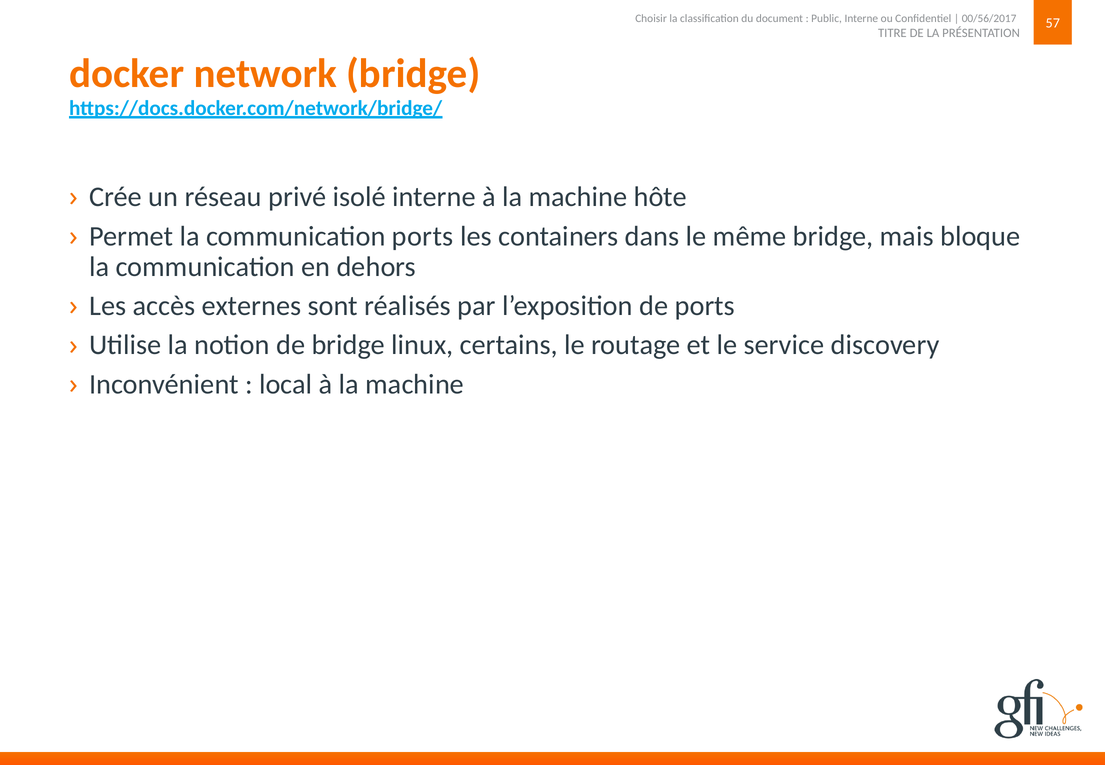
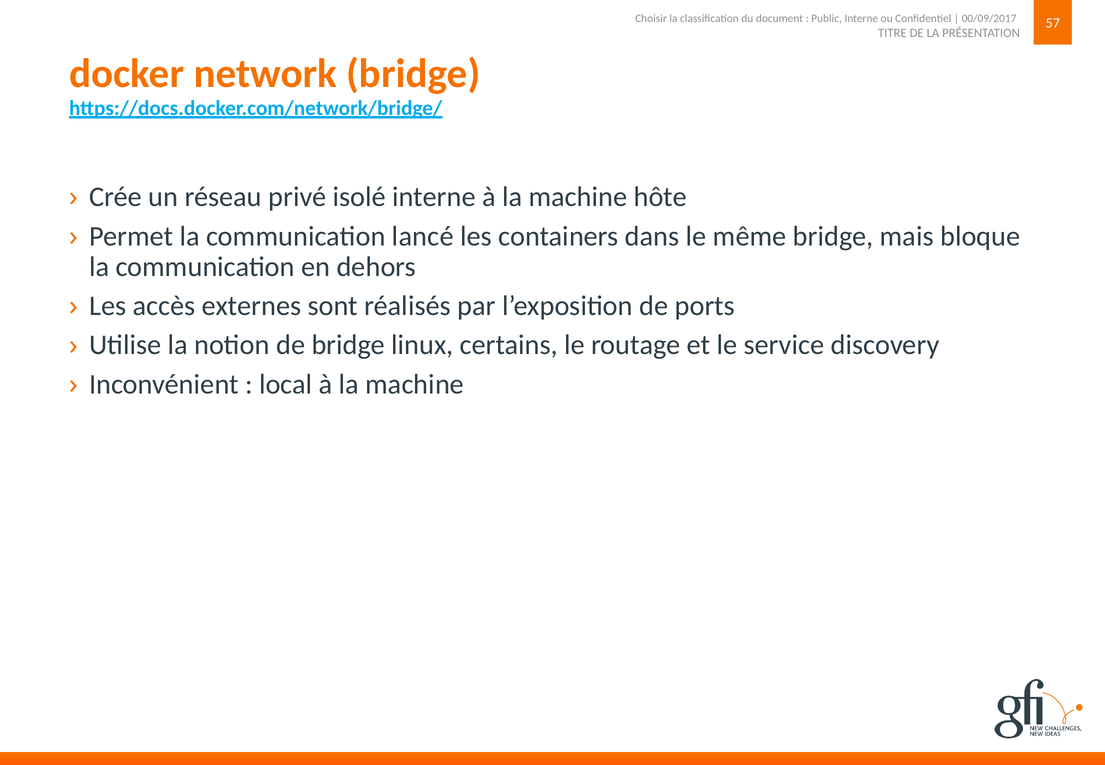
00/56/2017: 00/56/2017 -> 00/09/2017
communication ports: ports -> lancé
